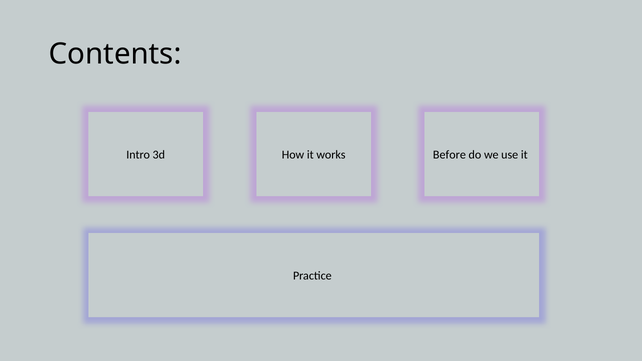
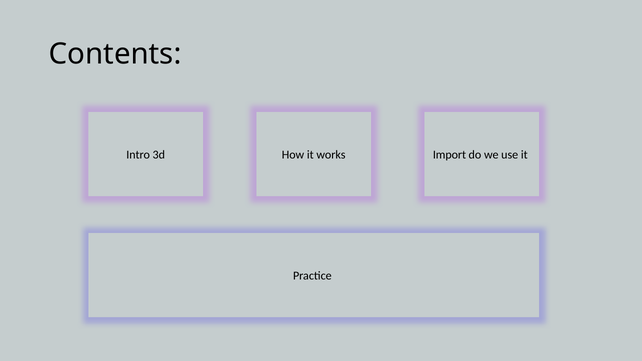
Before: Before -> Import
